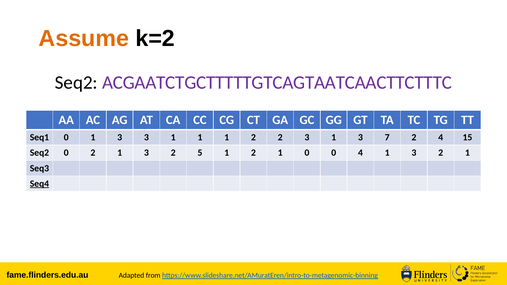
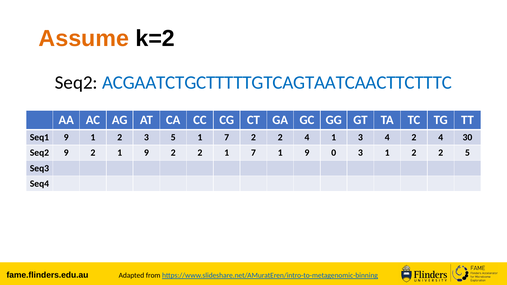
ACGAATCTGCTTTTTGTCAGTAATCAACTTCTTTC colour: purple -> blue
Seq1 0: 0 -> 9
3 at (120, 137): 3 -> 2
1 at (173, 137): 1 -> 5
1 at (227, 137): 1 -> 7
2 2 3: 3 -> 4
3 7: 7 -> 4
15: 15 -> 30
Seq2 0: 0 -> 9
2 1 3: 3 -> 9
5 at (200, 153): 5 -> 2
2 at (253, 153): 2 -> 7
0 at (307, 153): 0 -> 9
0 4: 4 -> 3
3 at (414, 153): 3 -> 2
1 at (467, 153): 1 -> 5
Seq4 underline: present -> none
